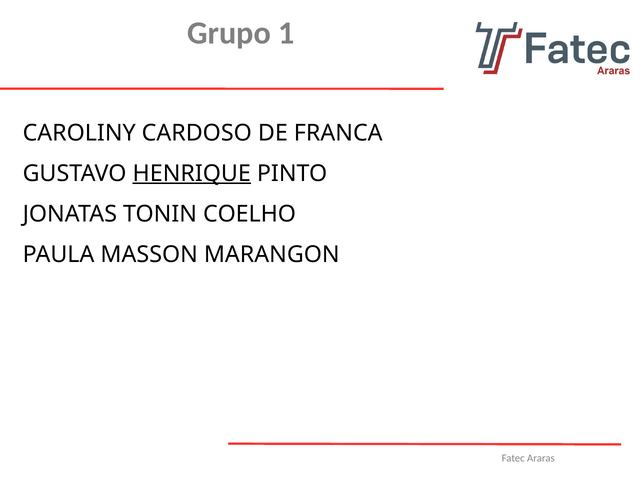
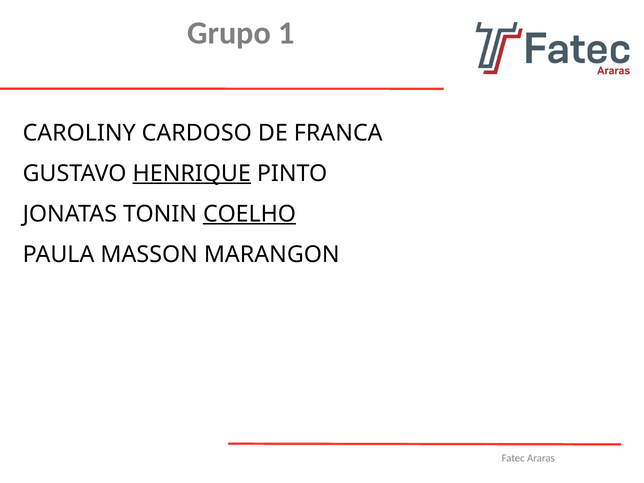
COELHO underline: none -> present
